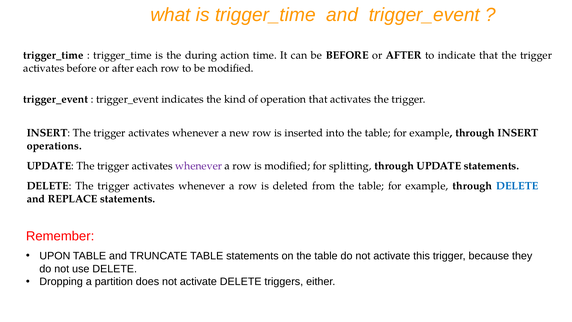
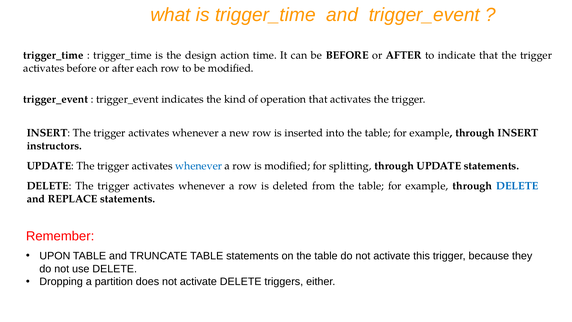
during: during -> design
operations: operations -> instructors
whenever at (199, 166) colour: purple -> blue
